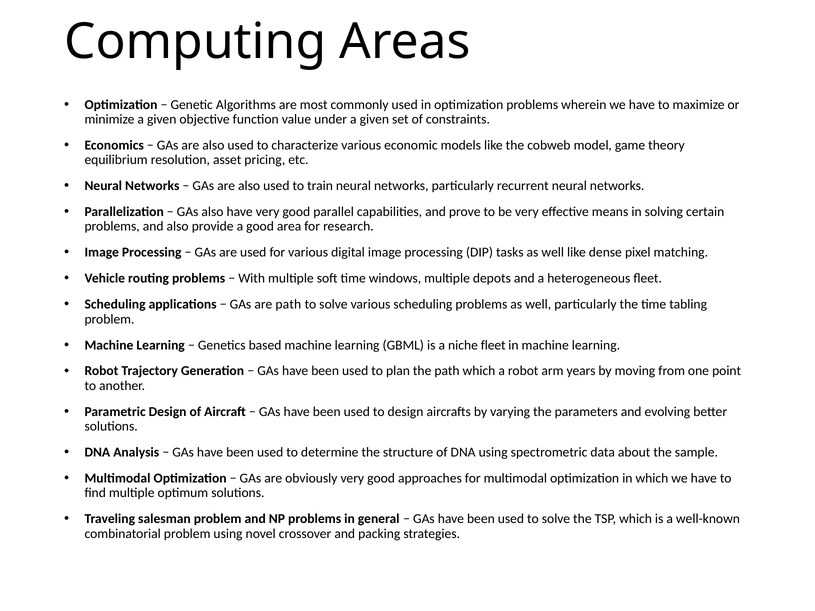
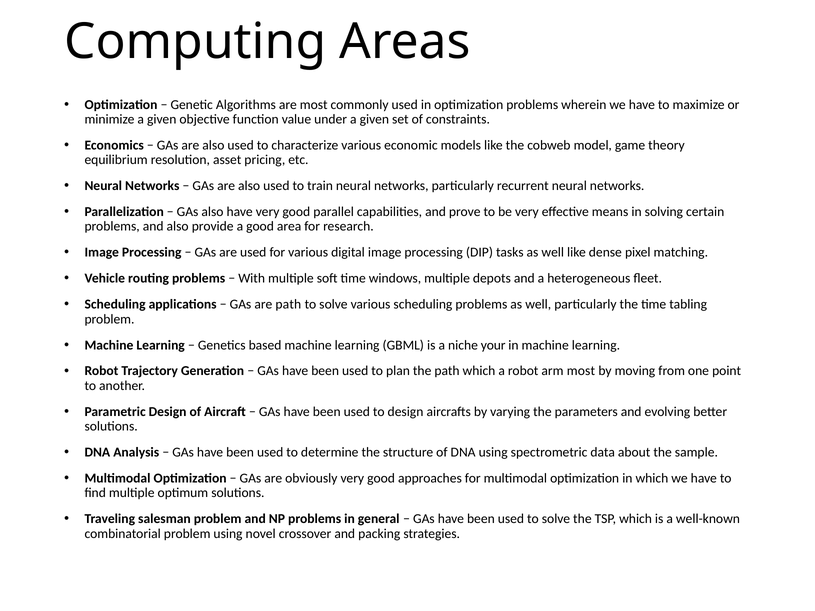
niche fleet: fleet -> your
arm years: years -> most
